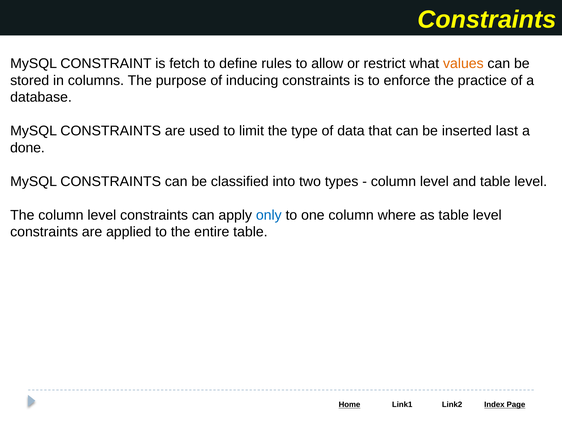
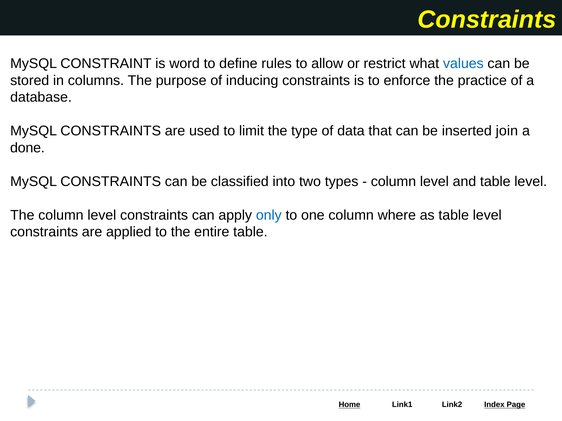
fetch: fetch -> word
values colour: orange -> blue
last: last -> join
